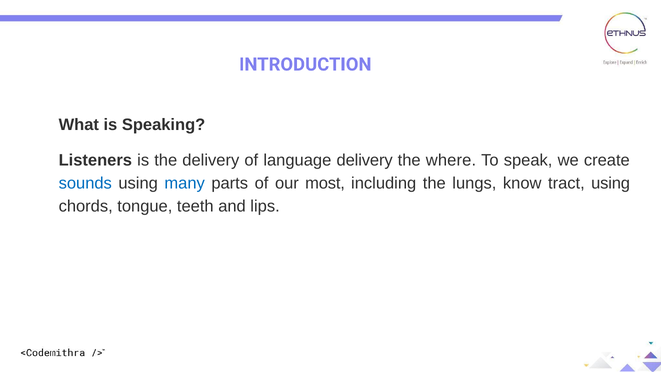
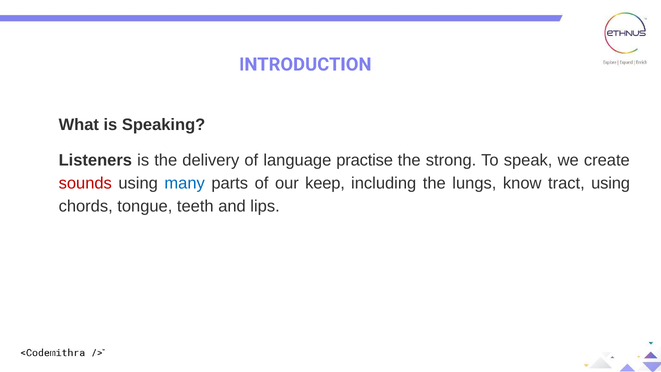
language delivery: delivery -> practise
where: where -> strong
sounds colour: blue -> red
most: most -> keep
